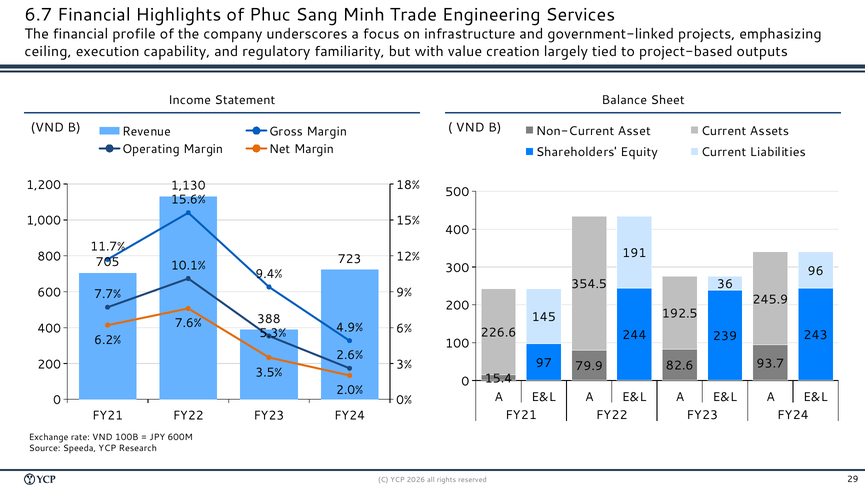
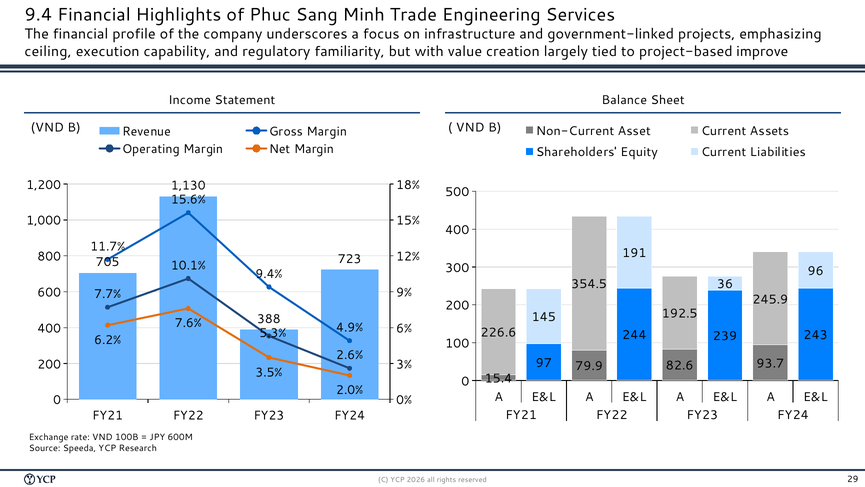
6.7: 6.7 -> 9.4
outputs: outputs -> improve
